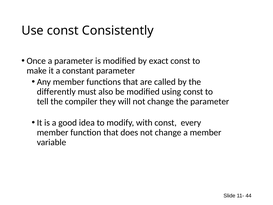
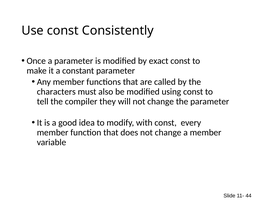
differently: differently -> characters
